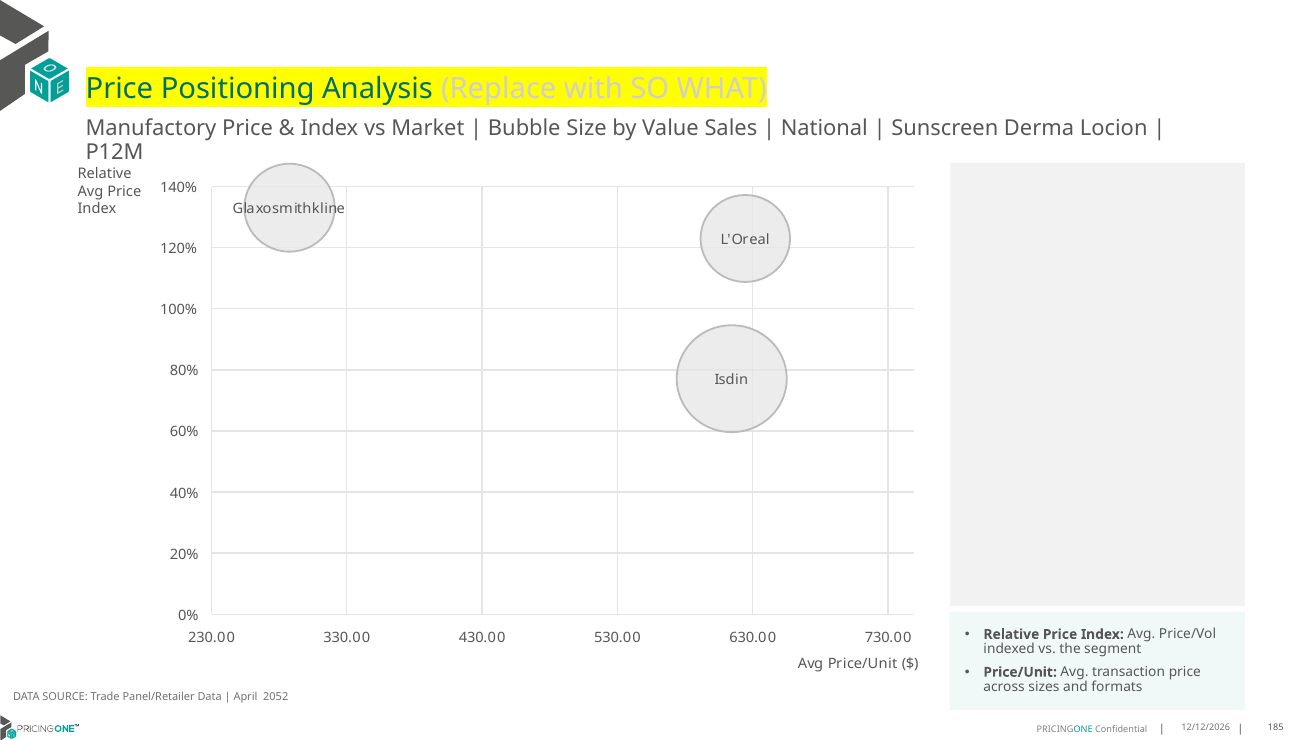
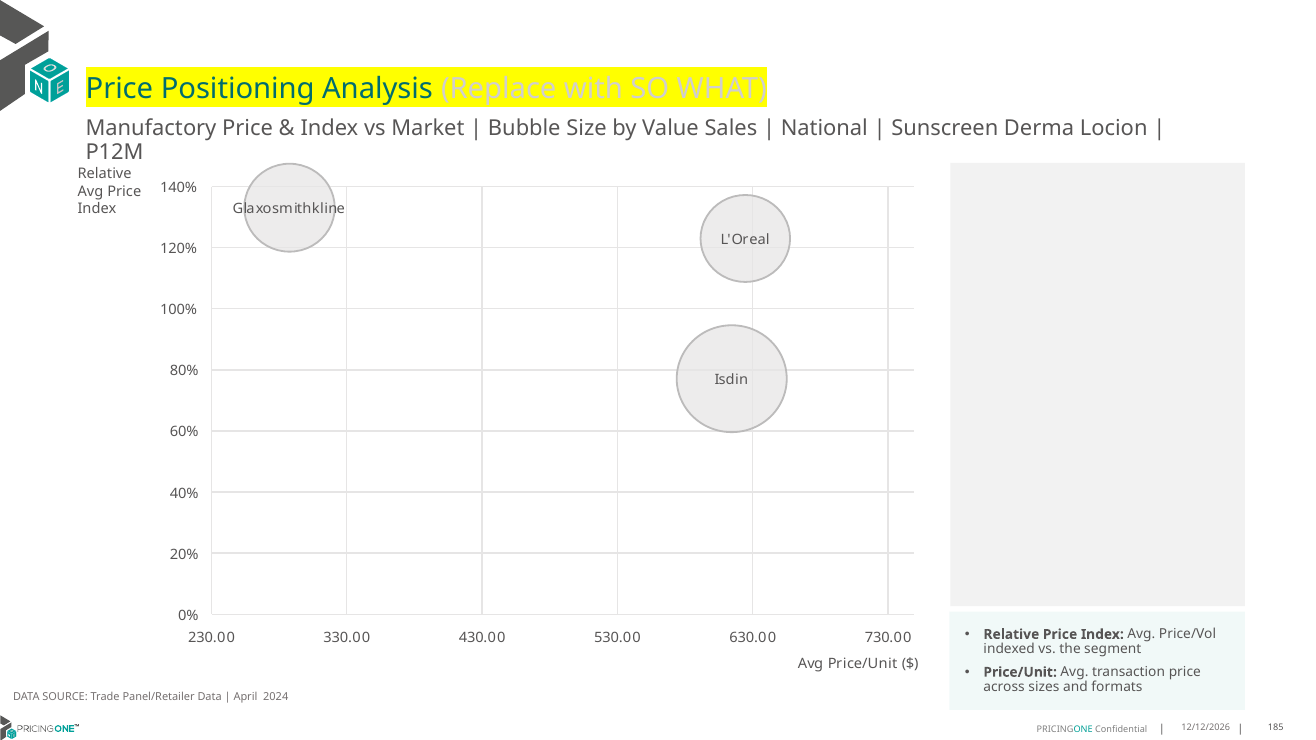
2052: 2052 -> 2024
